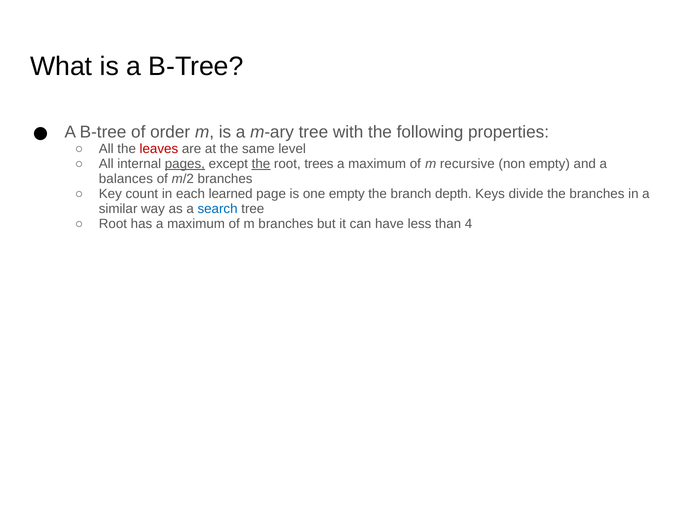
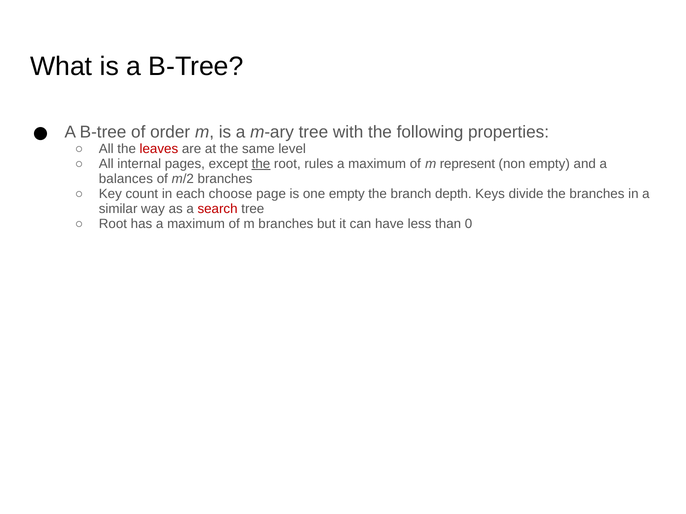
pages underline: present -> none
trees: trees -> rules
recursive: recursive -> represent
learned: learned -> choose
search colour: blue -> red
4: 4 -> 0
